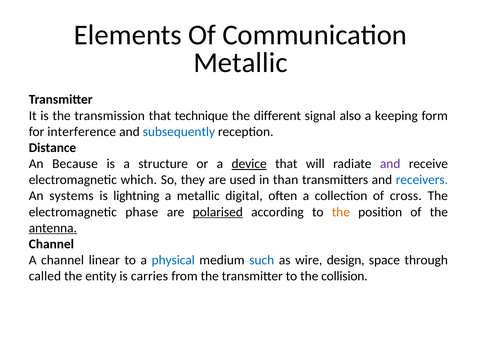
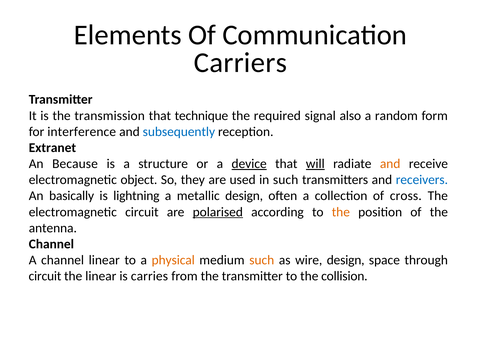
Metallic at (240, 63): Metallic -> Carriers
different: different -> required
keeping: keeping -> random
Distance: Distance -> Extranet
will underline: none -> present
and at (390, 164) colour: purple -> orange
which: which -> object
in than: than -> such
systems: systems -> basically
metallic digital: digital -> design
electromagnetic phase: phase -> circuit
antenna underline: present -> none
physical colour: blue -> orange
such at (262, 260) colour: blue -> orange
called at (45, 276): called -> circuit
the entity: entity -> linear
